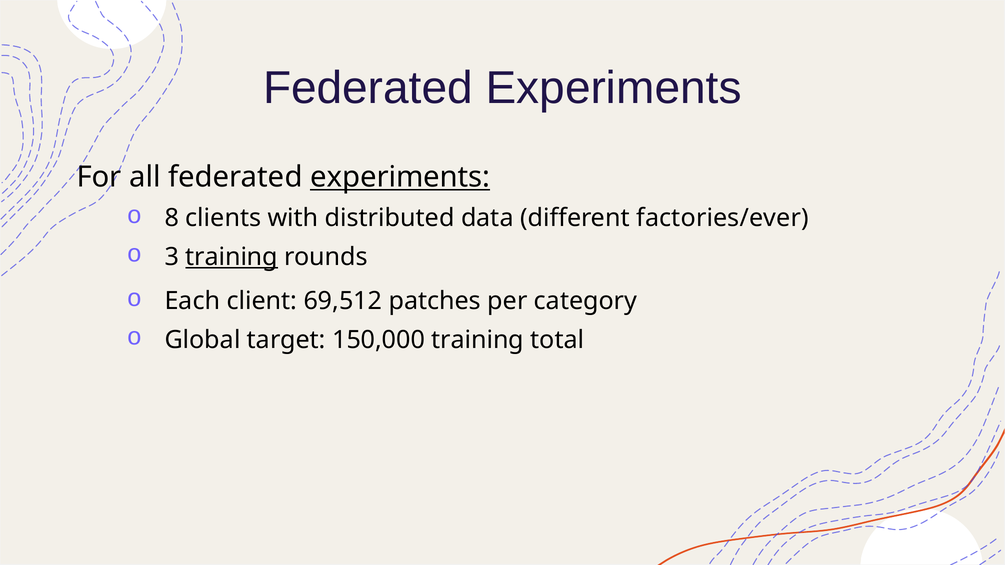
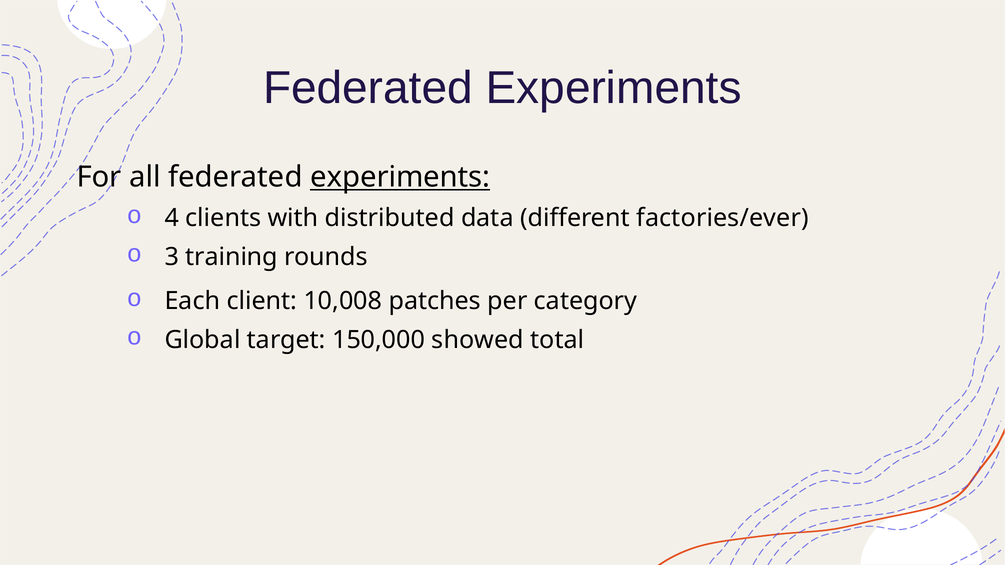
8: 8 -> 4
training at (232, 257) underline: present -> none
69,512: 69,512 -> 10,008
150,000 training: training -> showed
